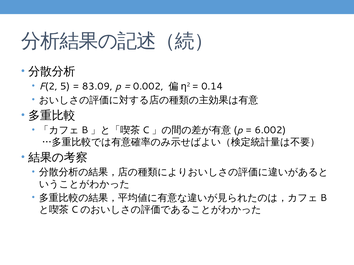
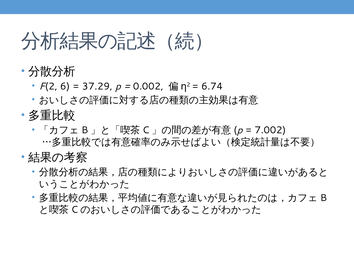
5: 5 -> 6
83.09: 83.09 -> 37.29
0.14: 0.14 -> 6.74
6.002: 6.002 -> 7.002
